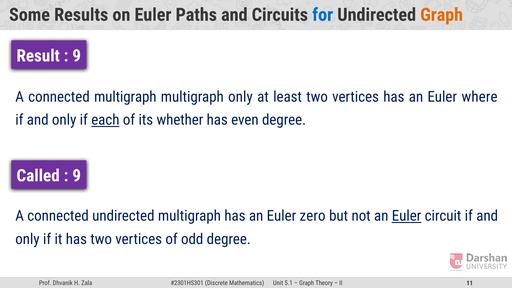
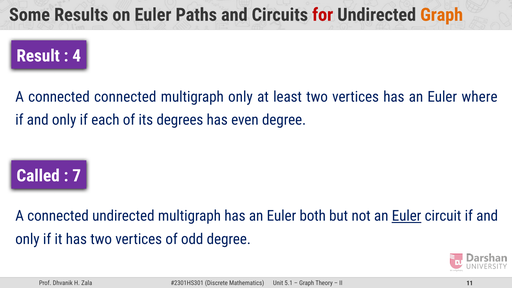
for colour: blue -> red
9 at (77, 56): 9 -> 4
connected multigraph: multigraph -> connected
each underline: present -> none
whether: whether -> degrees
9 at (77, 176): 9 -> 7
zero: zero -> both
